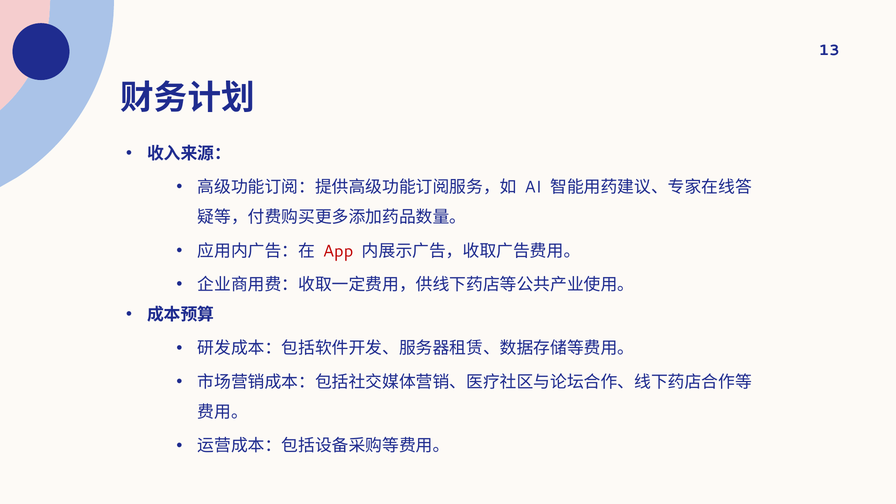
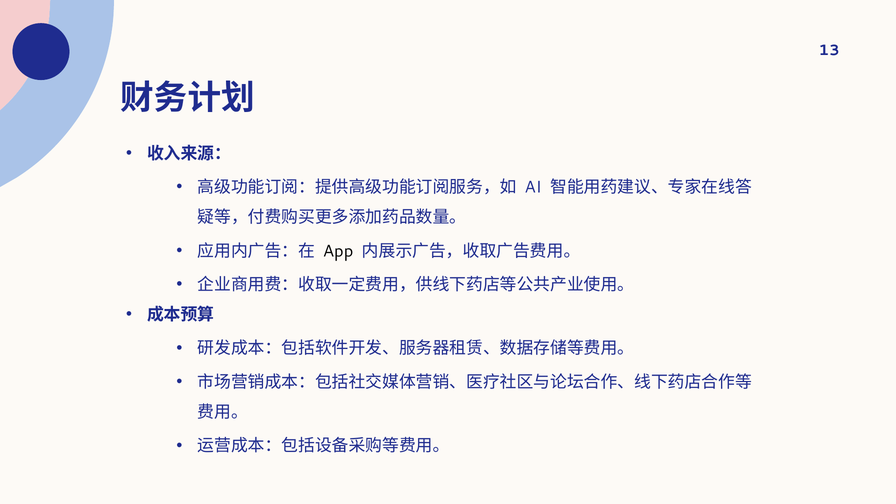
App colour: red -> black
